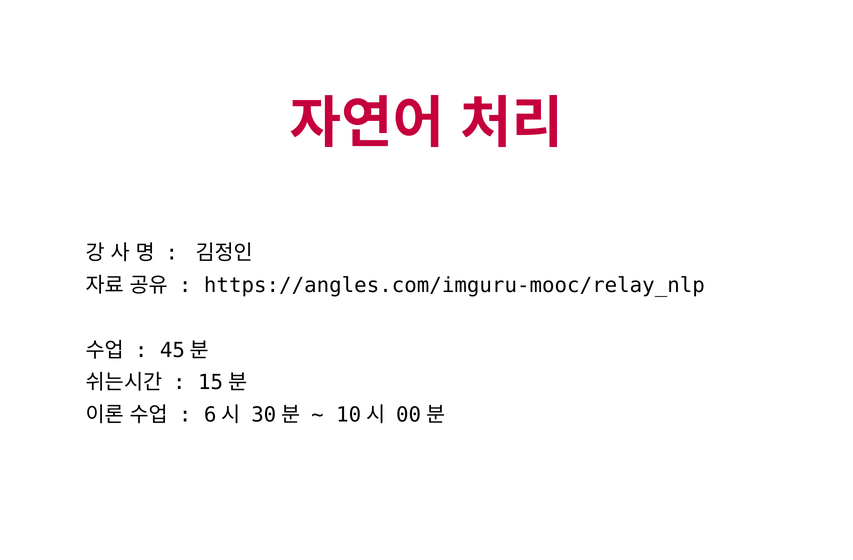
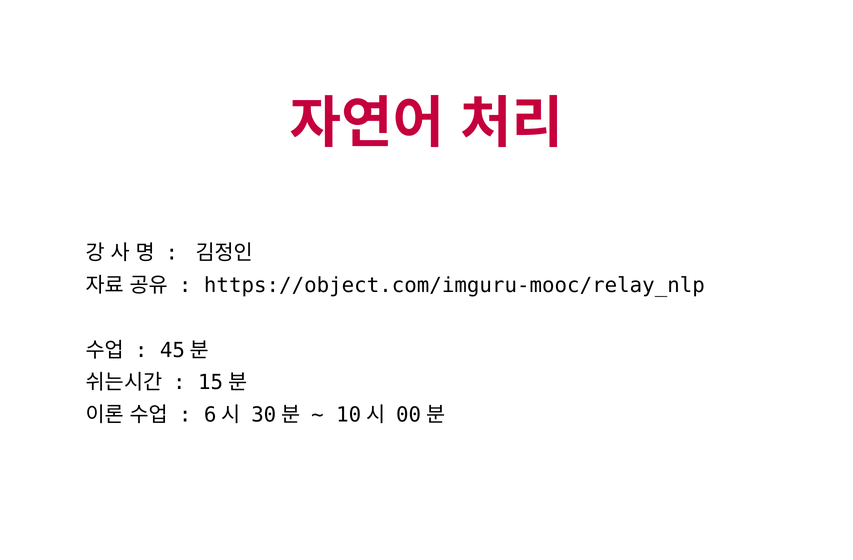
https://angles.com/imguru-mooc/relay_nlp: https://angles.com/imguru-mooc/relay_nlp -> https://object.com/imguru-mooc/relay_nlp
